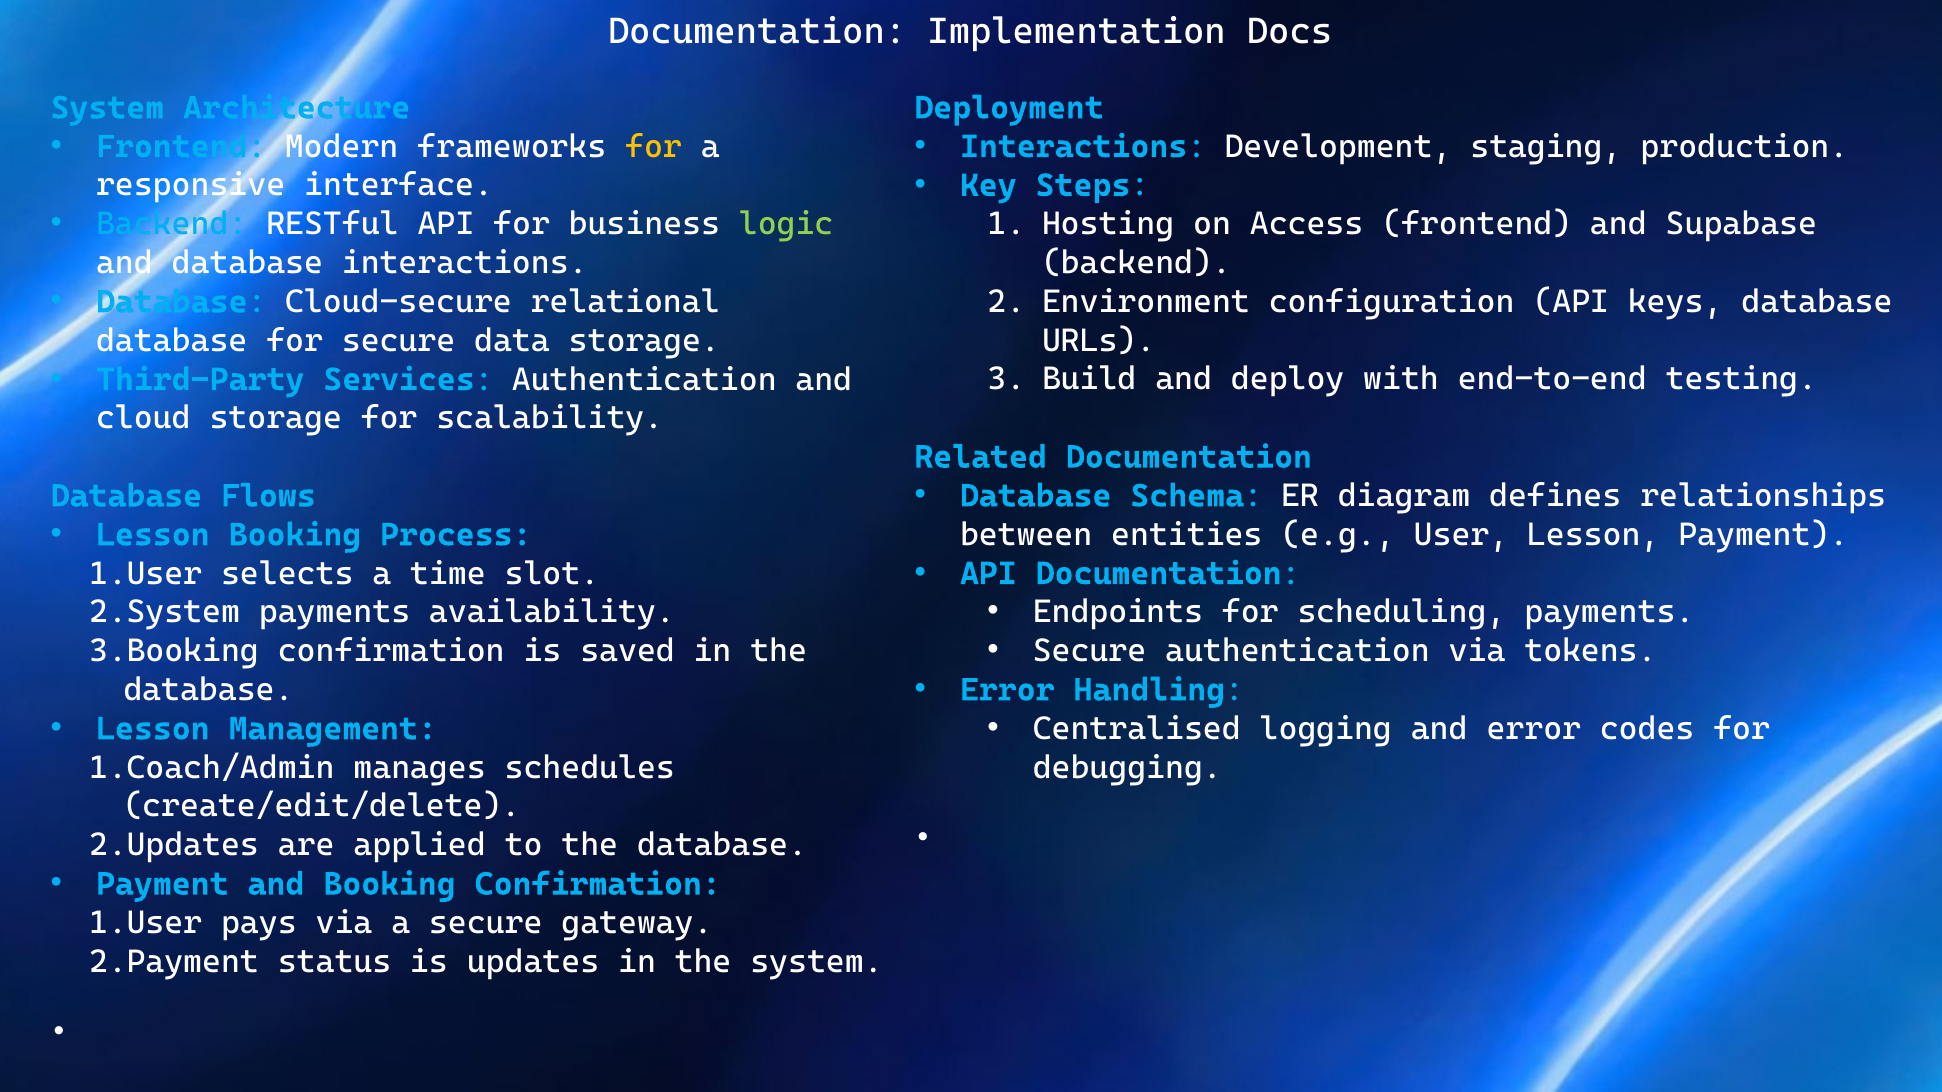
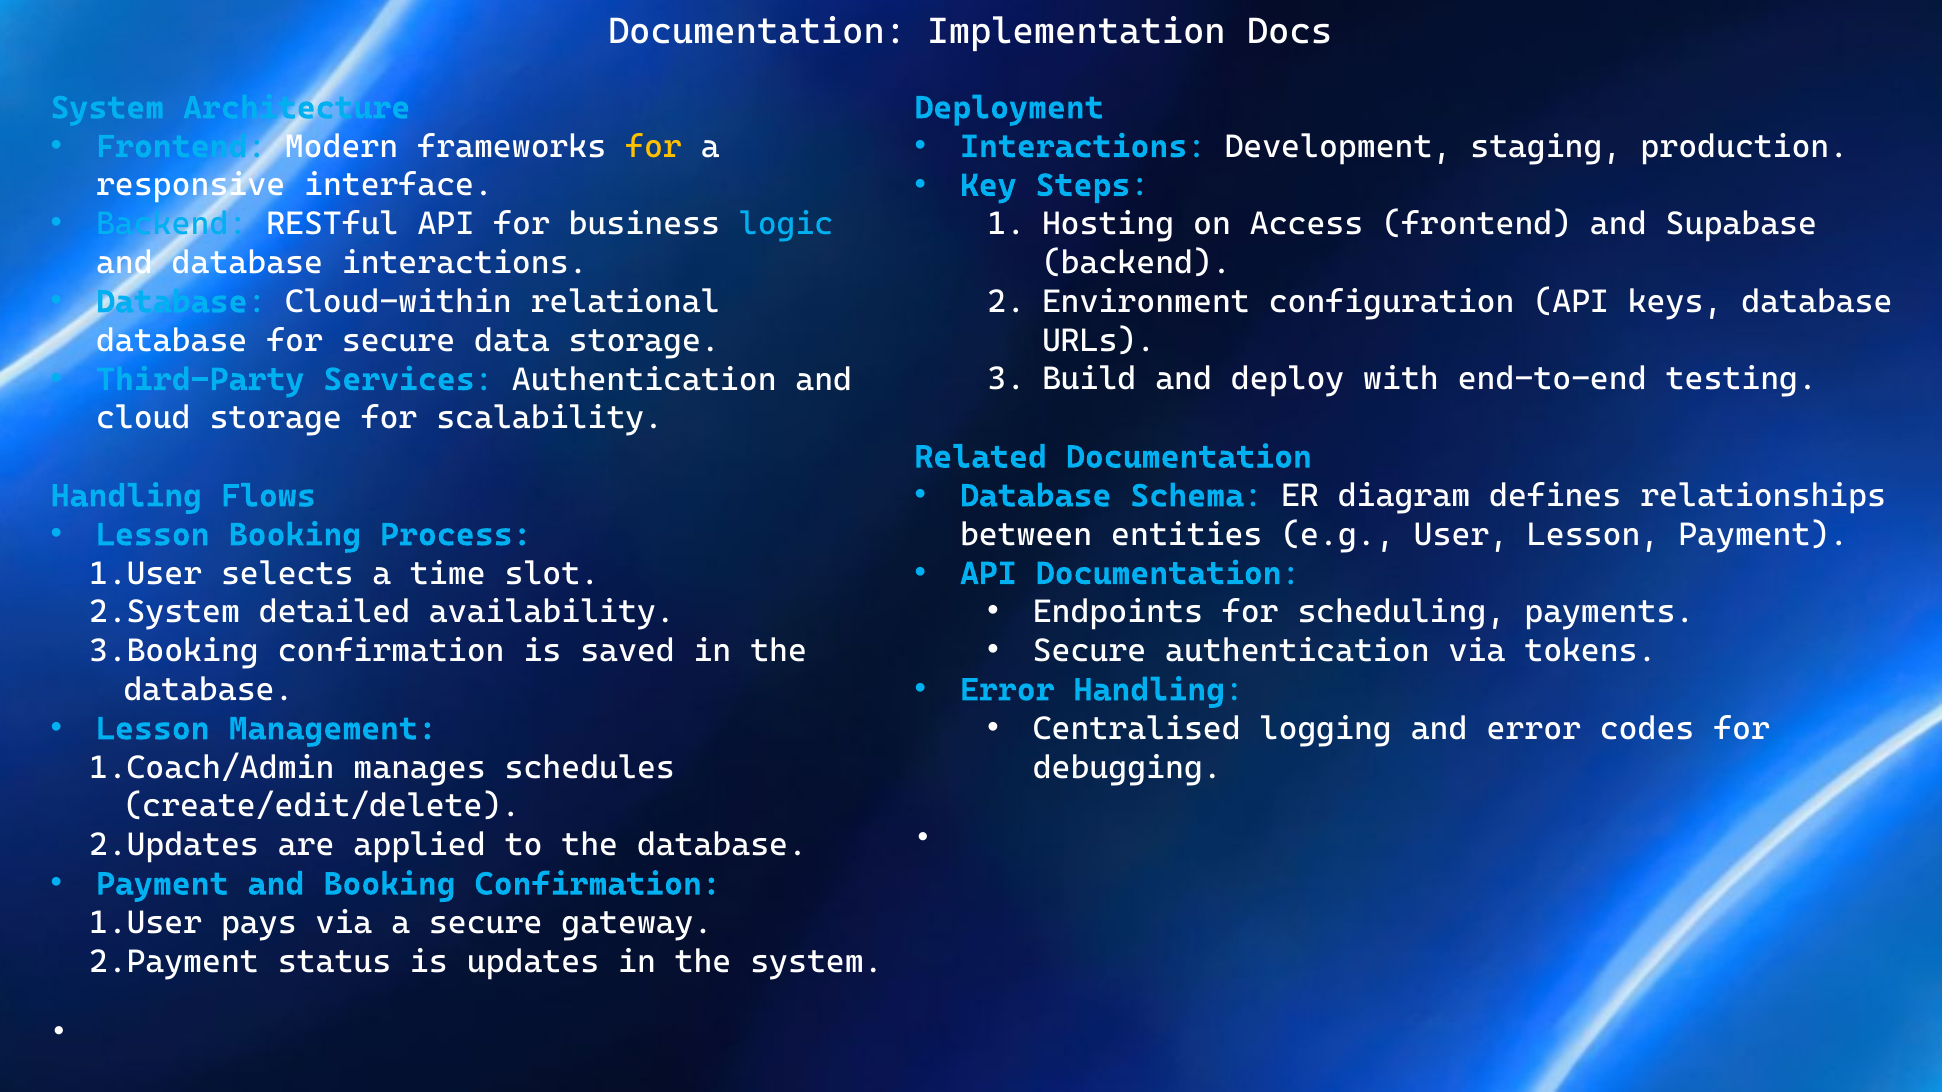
logic colour: light green -> light blue
Cloud-secure: Cloud-secure -> Cloud-within
Database at (126, 496): Database -> Handling
payments at (335, 612): payments -> detailed
